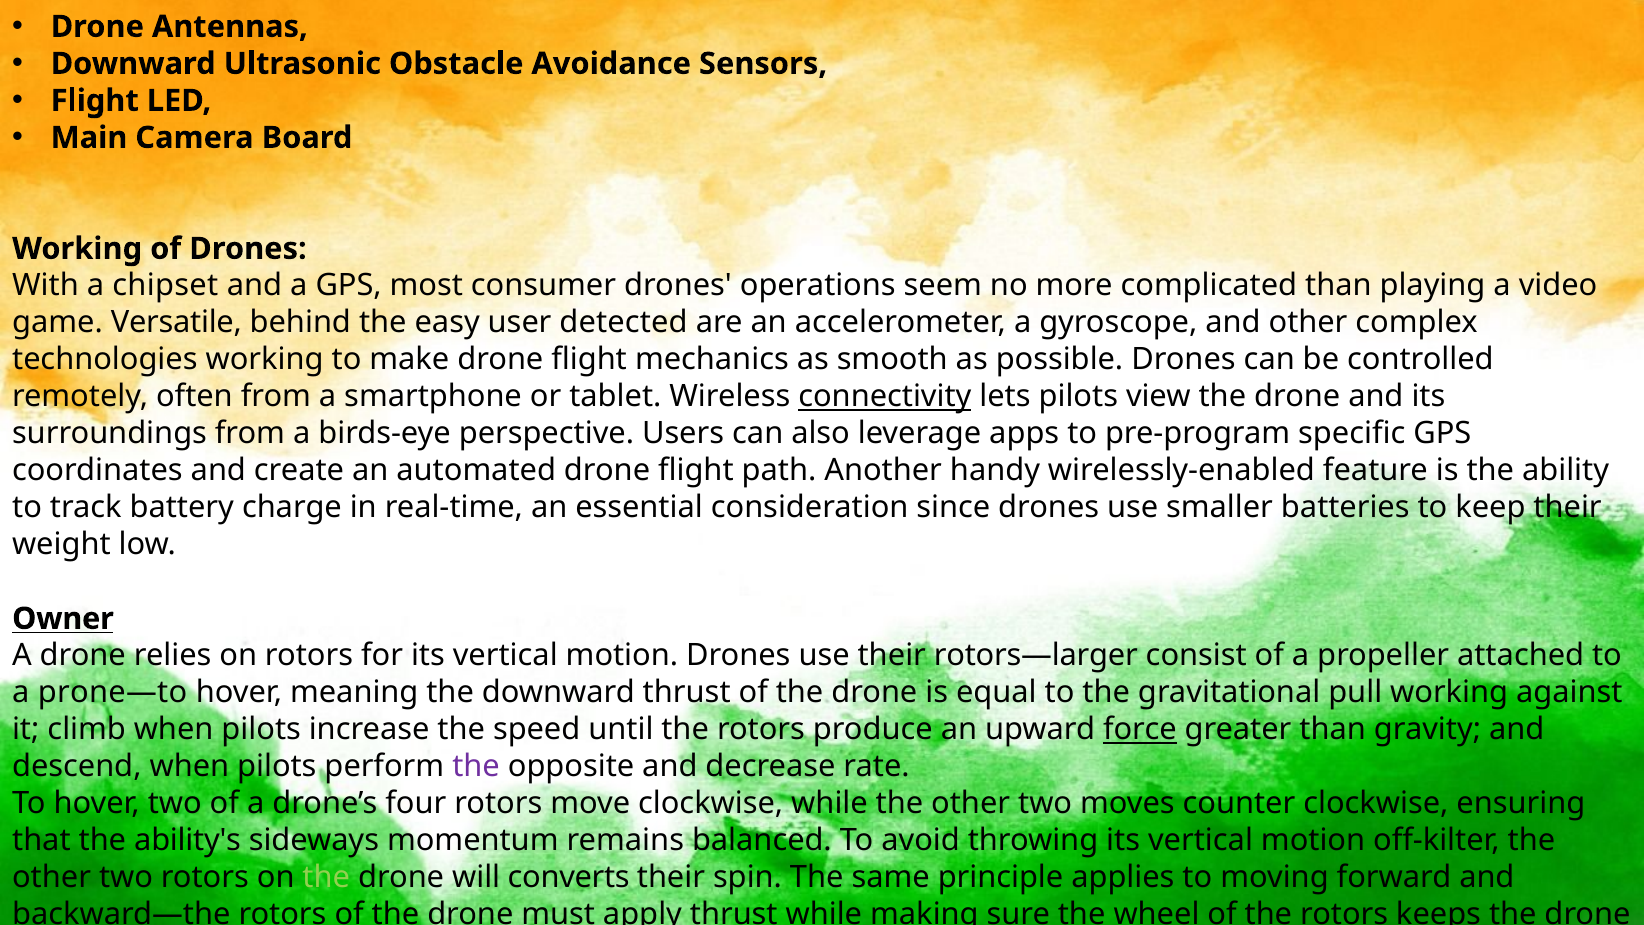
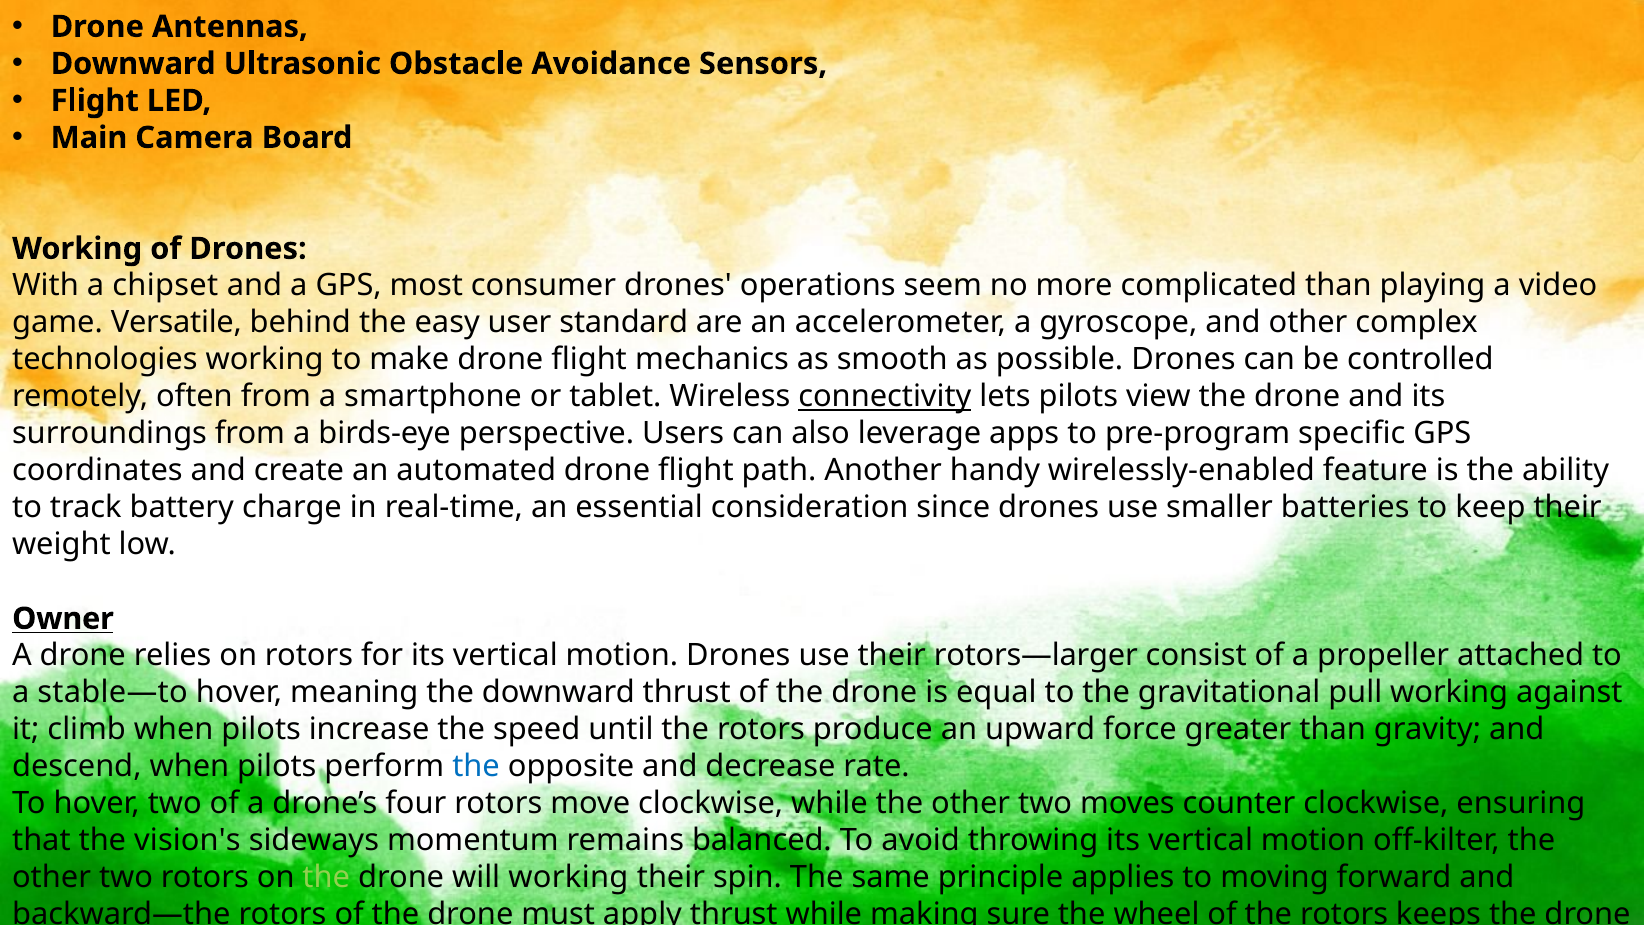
detected: detected -> standard
prone—to: prone—to -> stable—to
force underline: present -> none
the at (476, 766) colour: purple -> blue
ability's: ability's -> vision's
will converts: converts -> working
